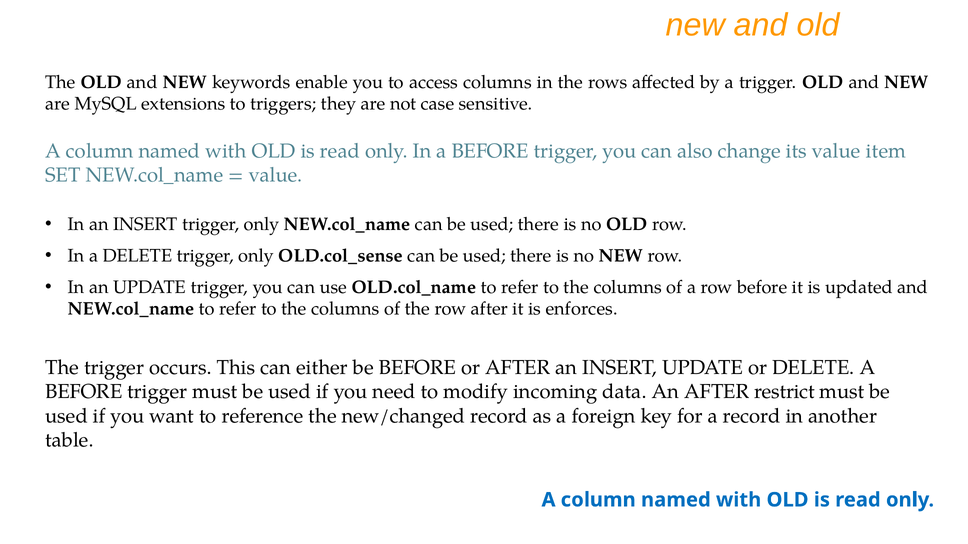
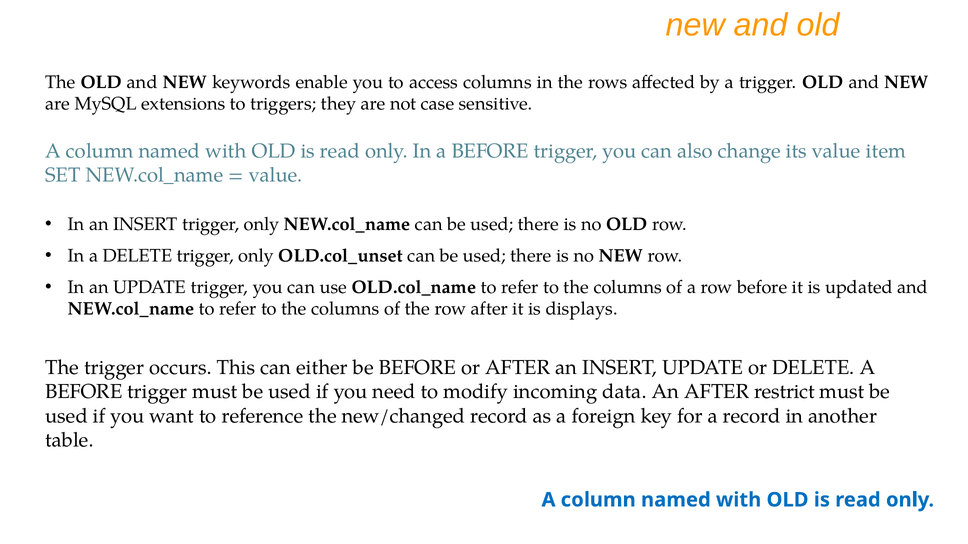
OLD.col_sense: OLD.col_sense -> OLD.col_unset
enforces: enforces -> displays
